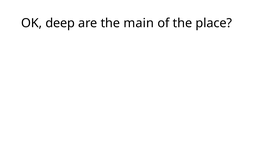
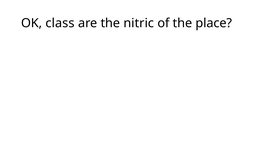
deep: deep -> class
main: main -> nitric
